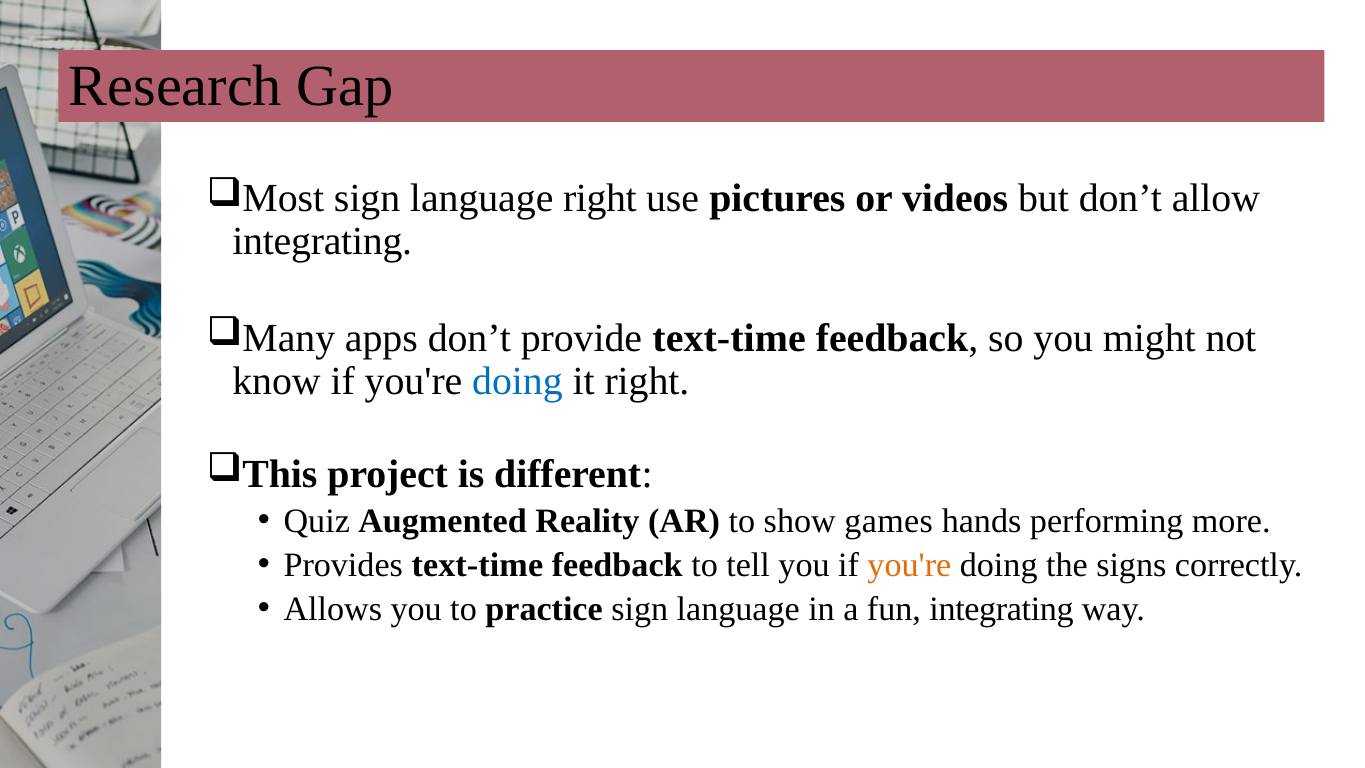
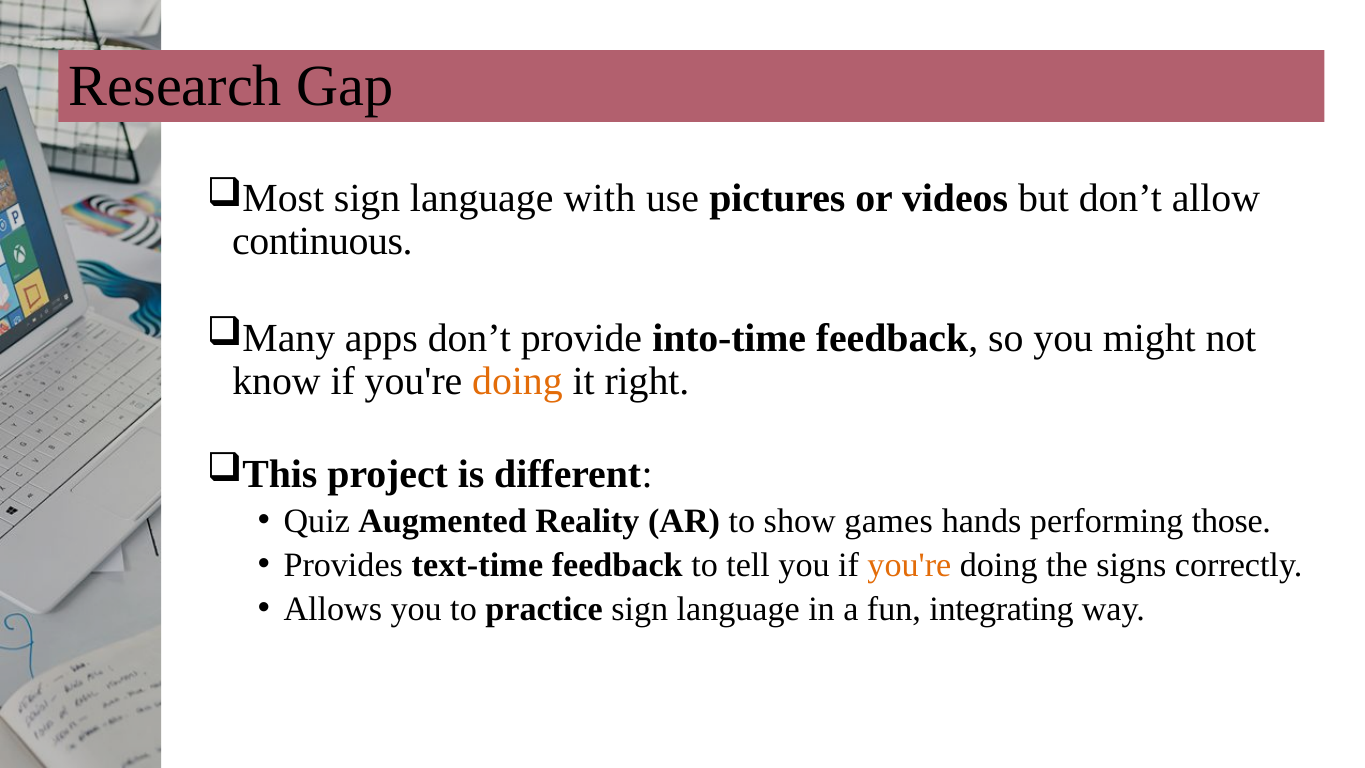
language right: right -> with
integrating at (322, 242): integrating -> continuous
provide text-time: text-time -> into-time
doing at (517, 381) colour: blue -> orange
more: more -> those
